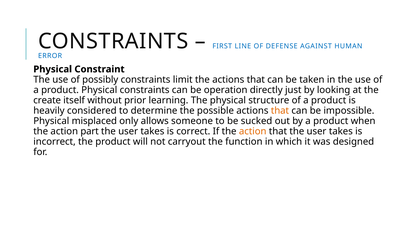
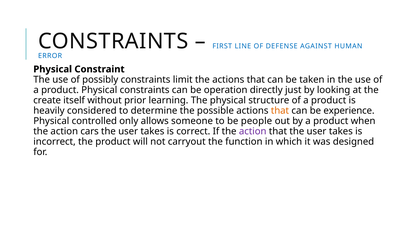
impossible: impossible -> experience
misplaced: misplaced -> controlled
sucked: sucked -> people
part: part -> cars
action at (253, 131) colour: orange -> purple
